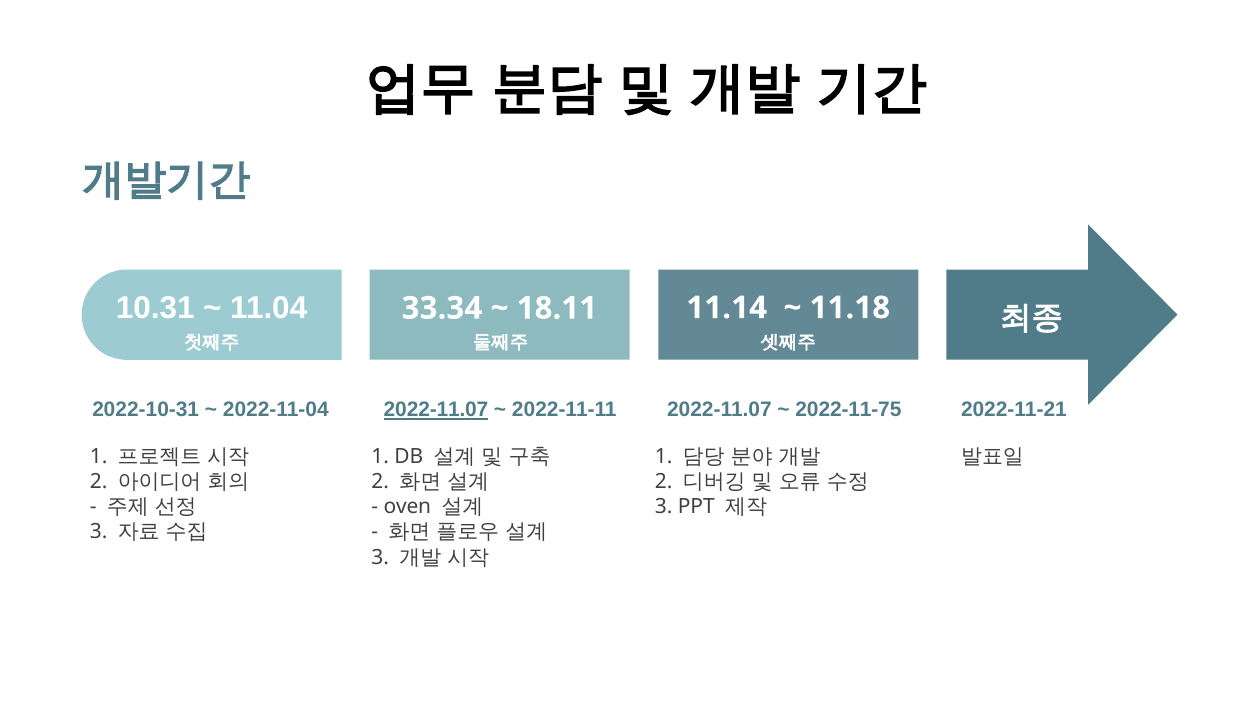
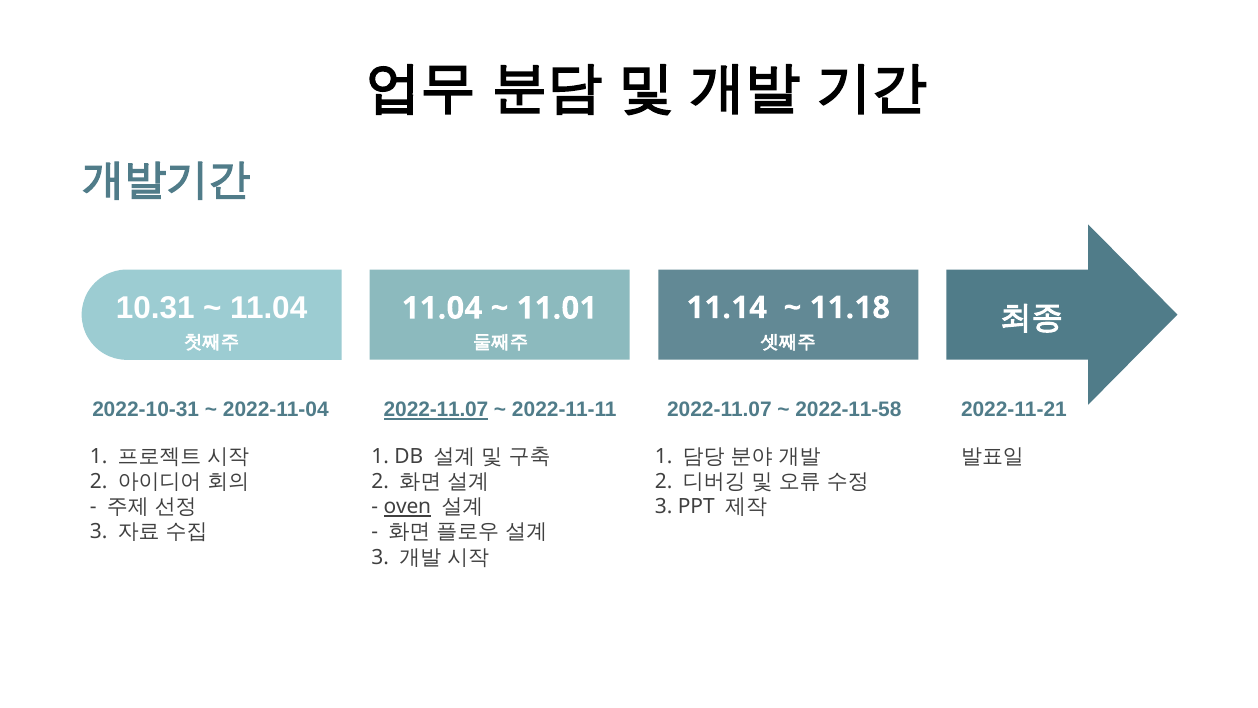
33.34 at (442, 308): 33.34 -> 11.04
18.11: 18.11 -> 11.01
2022-11-75: 2022-11-75 -> 2022-11-58
oven underline: none -> present
